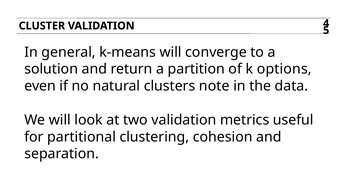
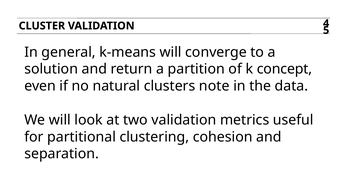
options: options -> concept
